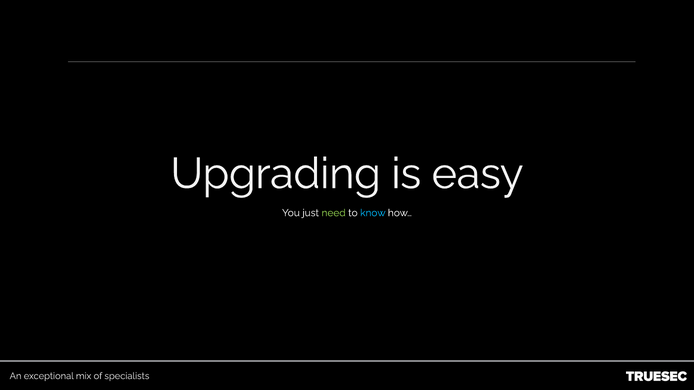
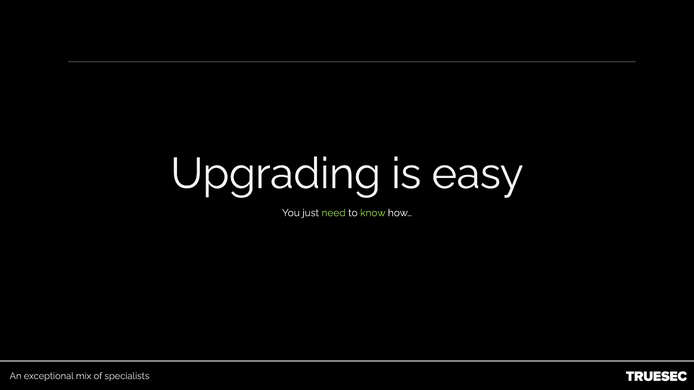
know colour: light blue -> light green
